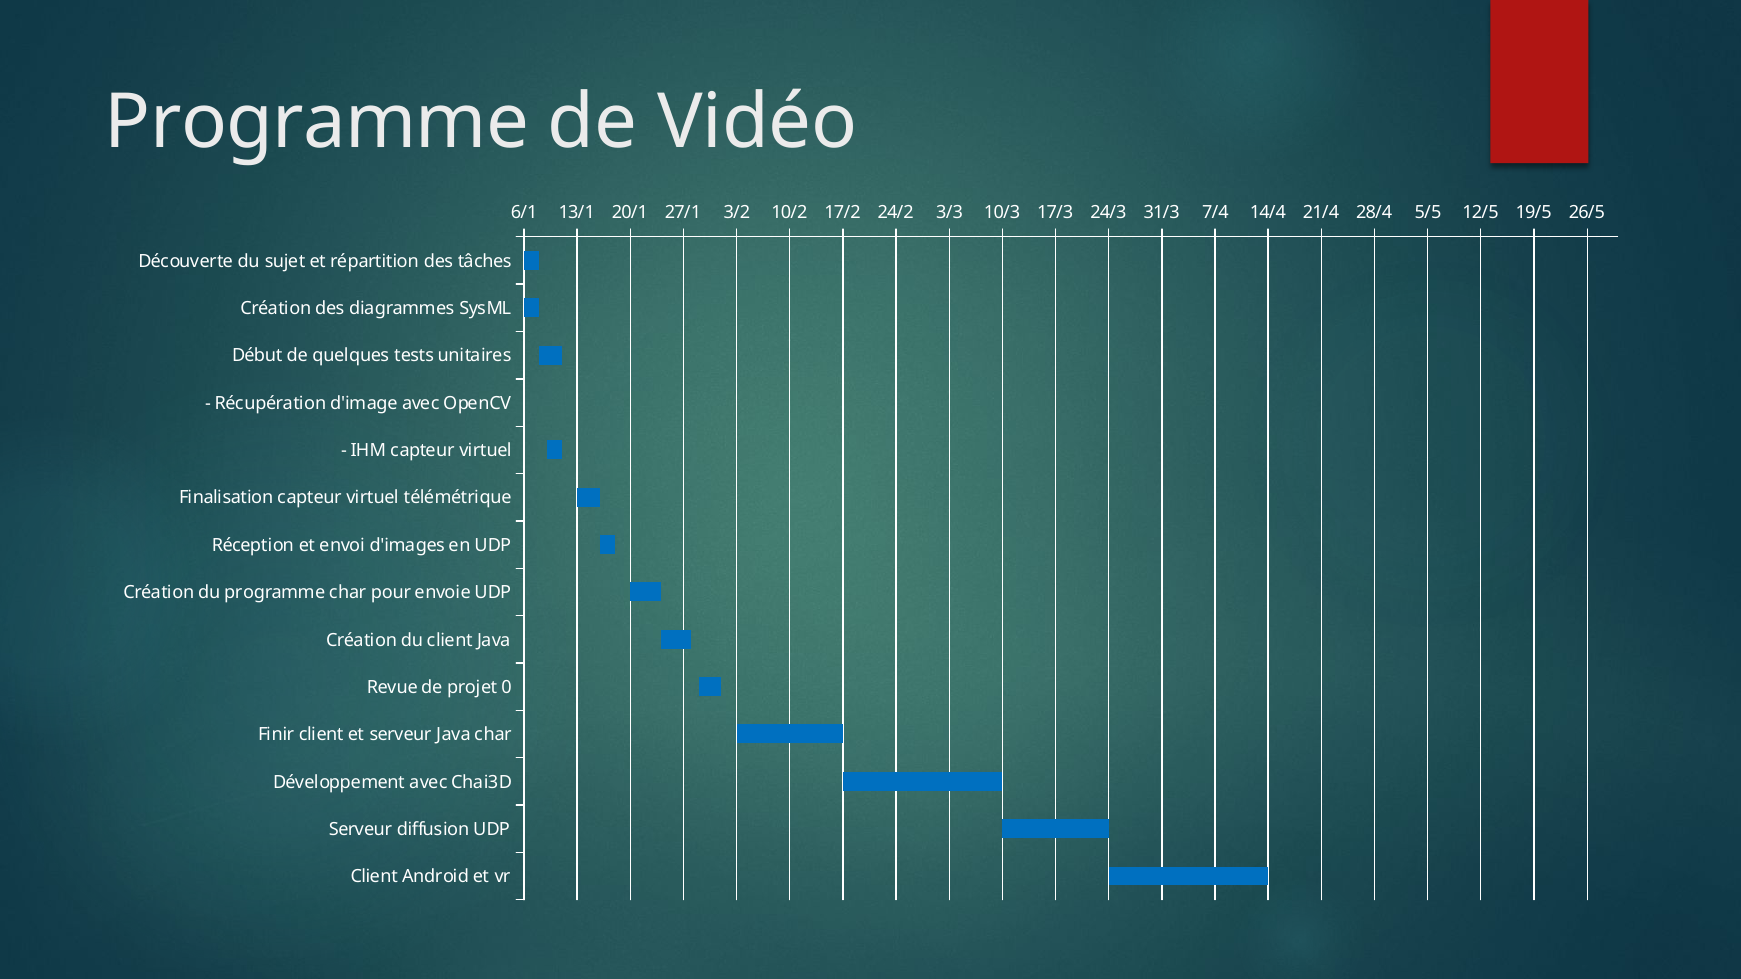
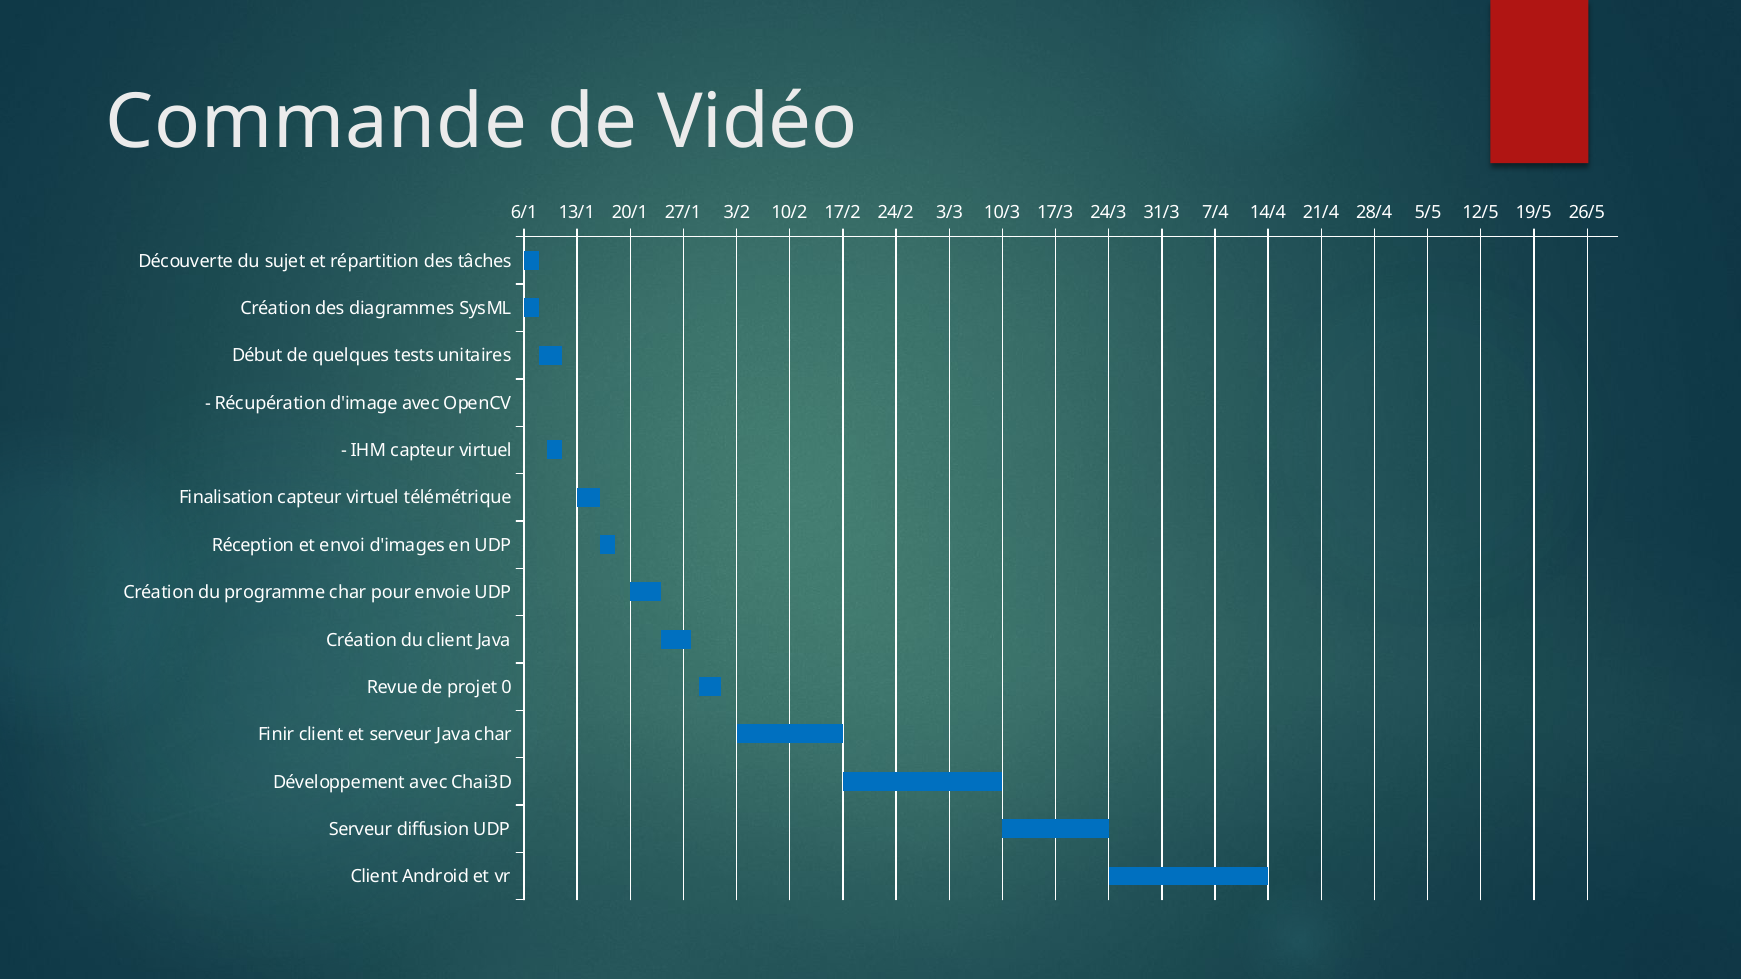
Programme at (317, 122): Programme -> Commande
